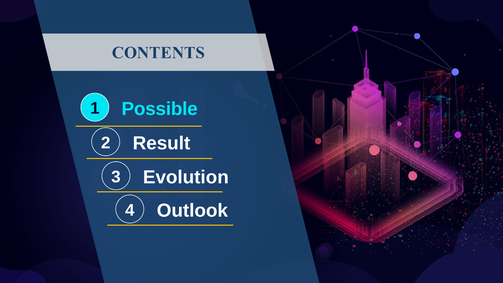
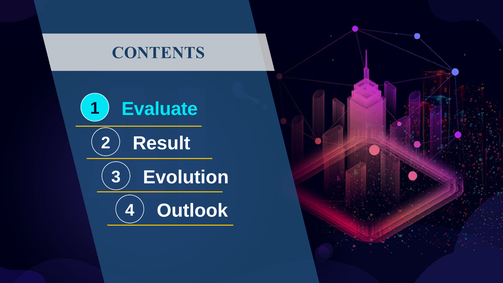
Possible: Possible -> Evaluate
